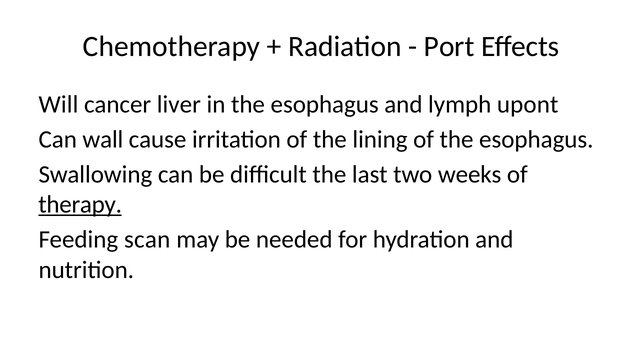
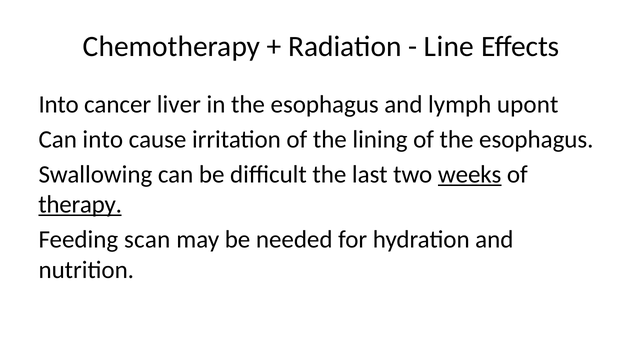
Port: Port -> Line
Will at (58, 104): Will -> Into
Can wall: wall -> into
weeks underline: none -> present
